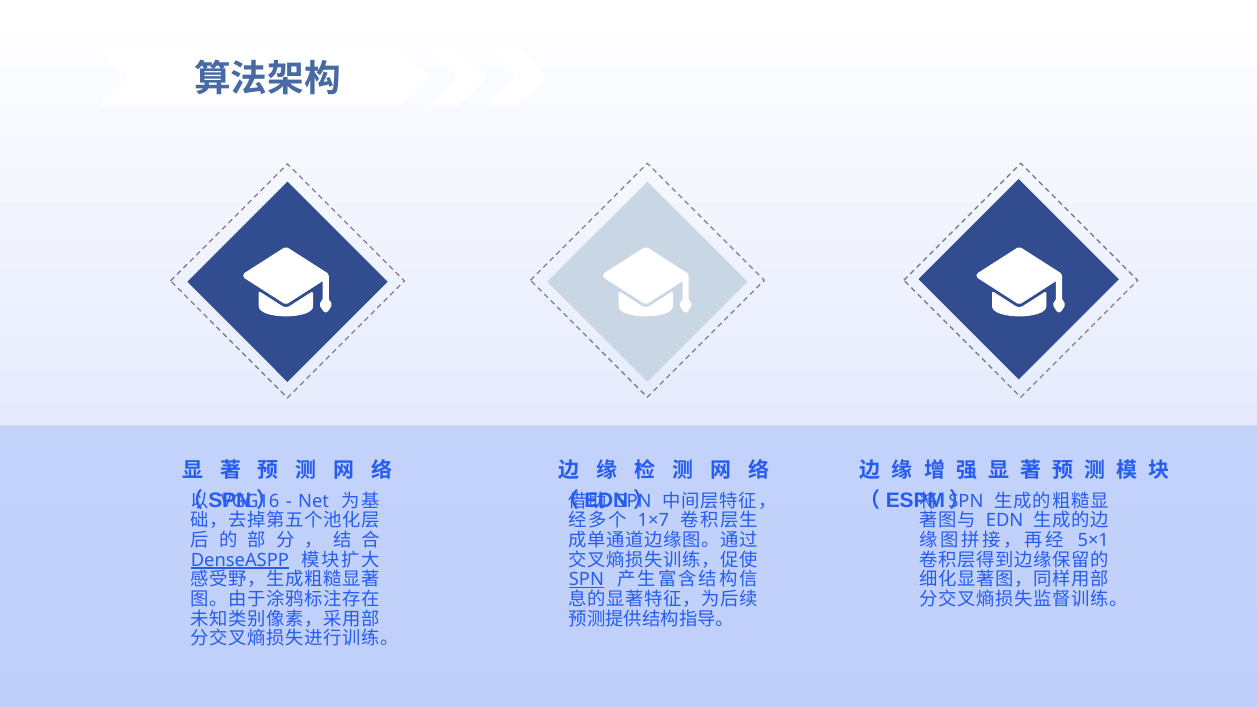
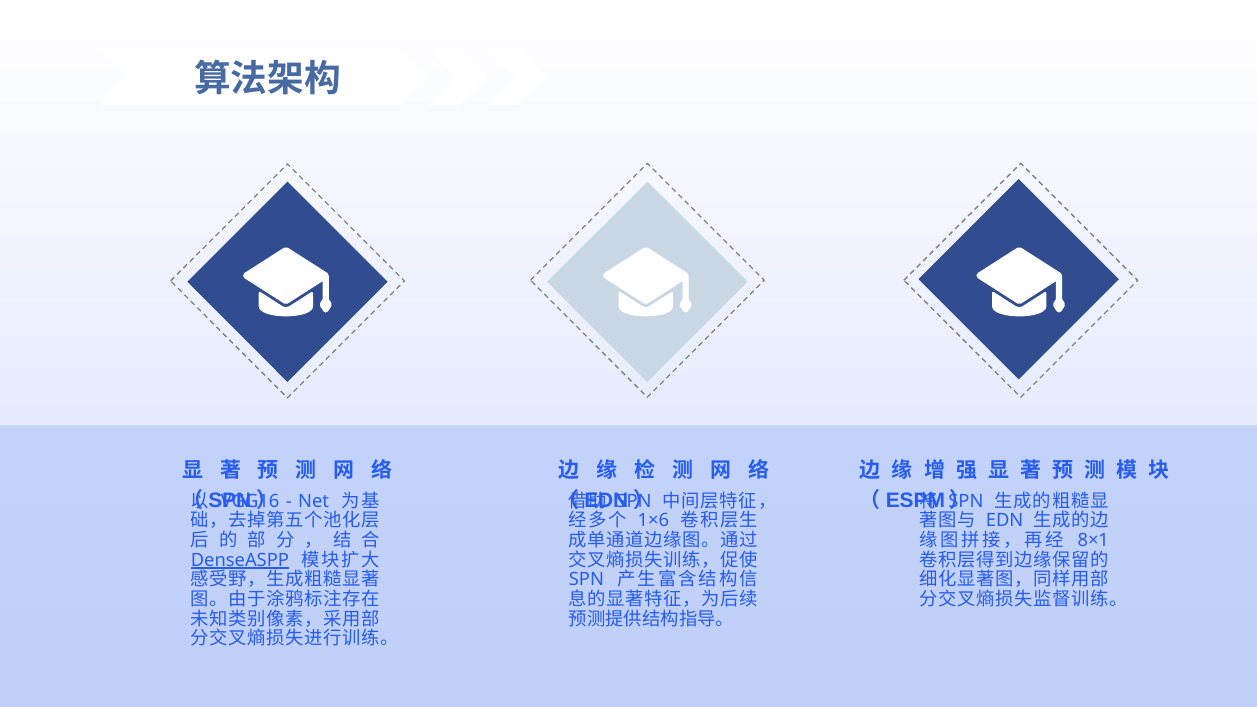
1×7: 1×7 -> 1×6
5×1: 5×1 -> 8×1
SPN at (586, 580) underline: present -> none
